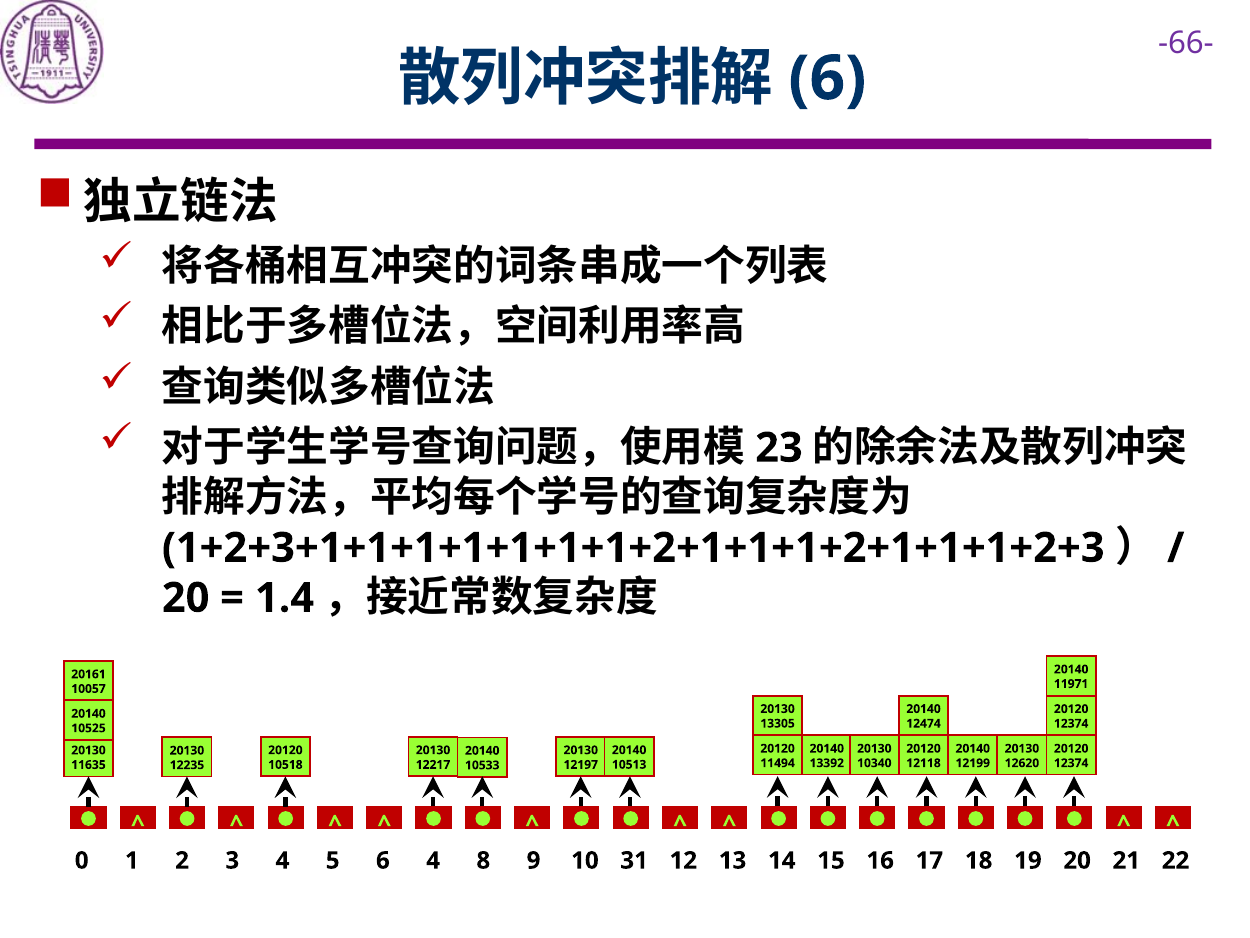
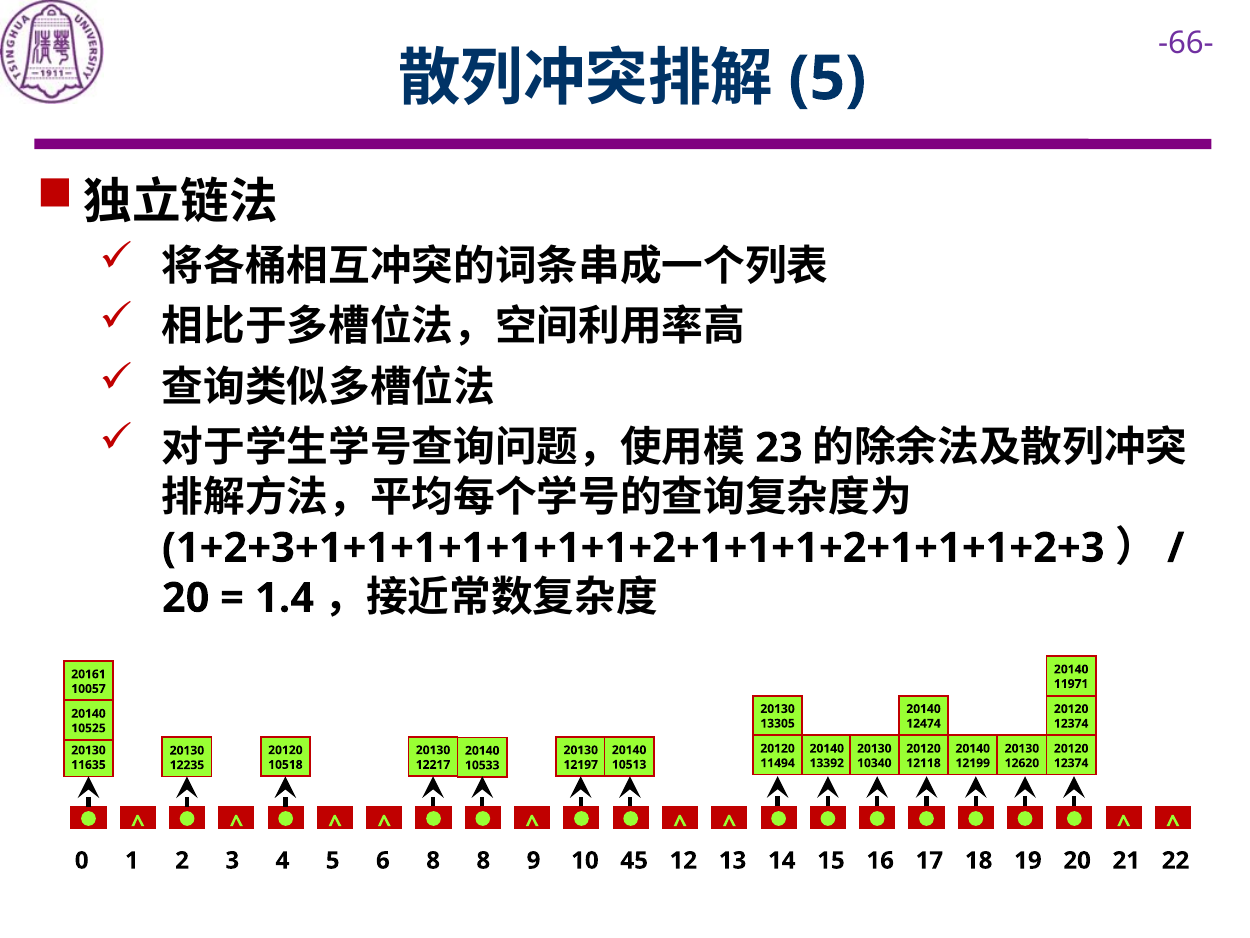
6 at (827, 79): 6 -> 5
6 4: 4 -> 8
31: 31 -> 45
